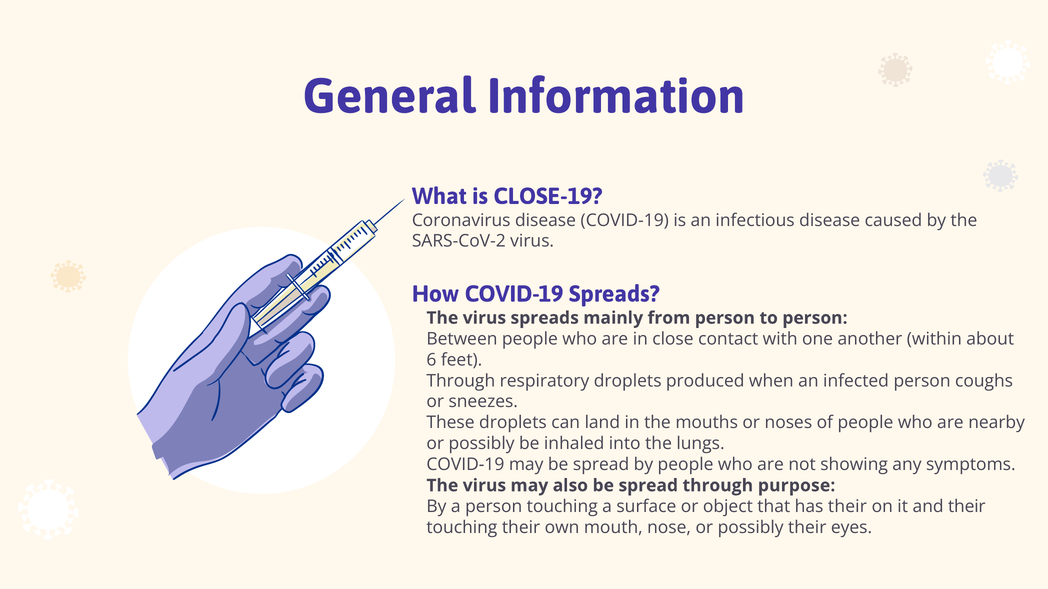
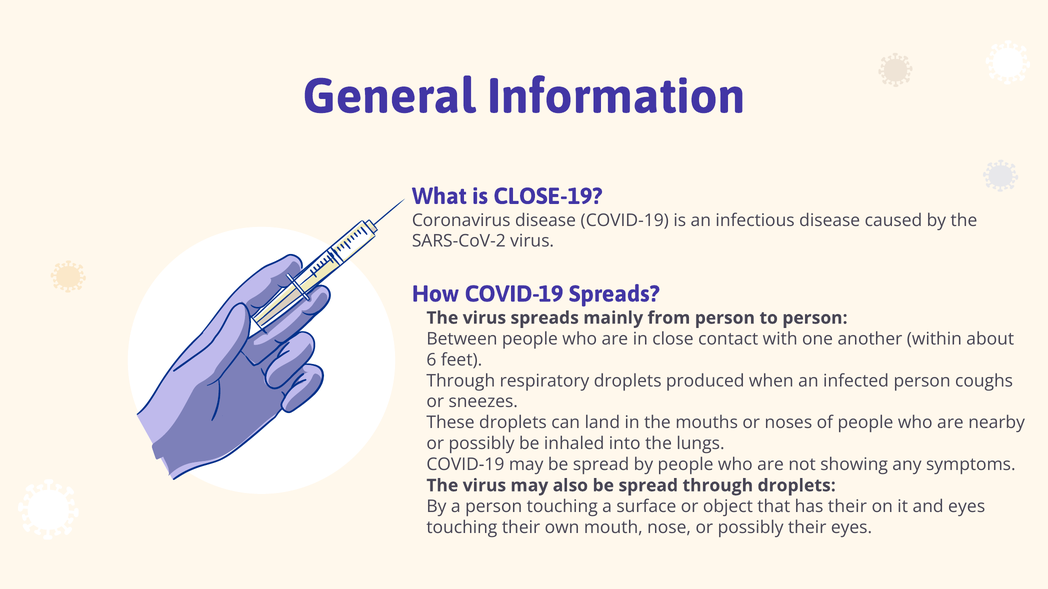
through purpose: purpose -> droplets
and their: their -> eyes
